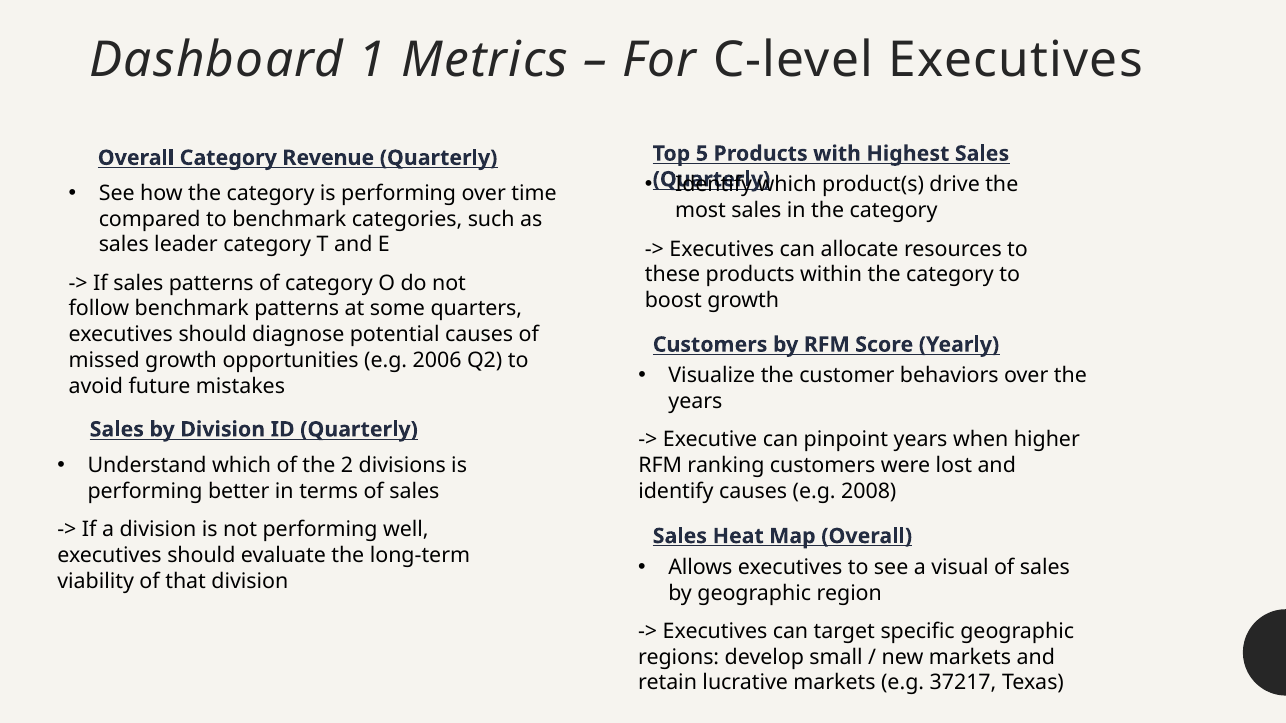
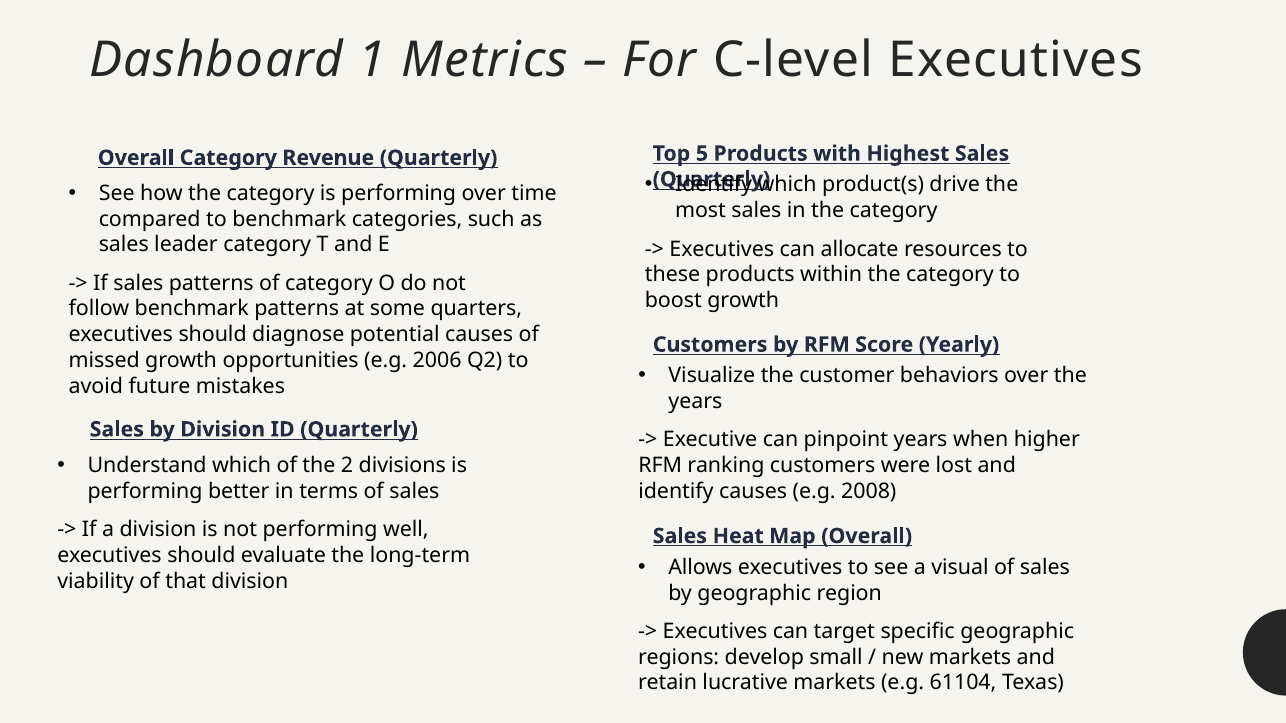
37217: 37217 -> 61104
